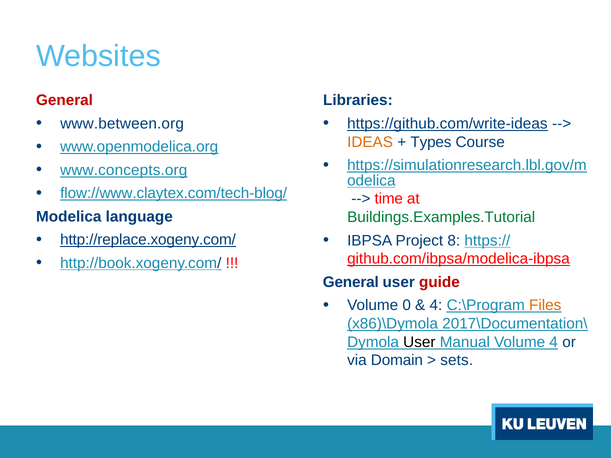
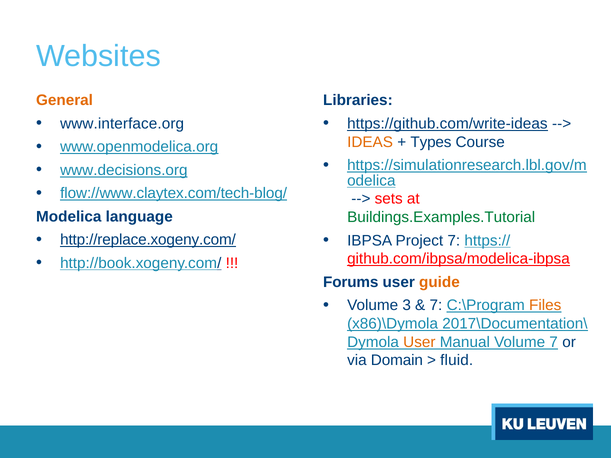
General at (65, 100) colour: red -> orange
www.between.org: www.between.org -> www.interface.org
www.concepts.org: www.concepts.org -> www.decisions.org
time: time -> sets
Project 8: 8 -> 7
General at (351, 282): General -> Forums
guide colour: red -> orange
0: 0 -> 3
4 at (436, 306): 4 -> 7
User at (419, 342) colour: black -> orange
Volume 4: 4 -> 7
sets: sets -> fluid
